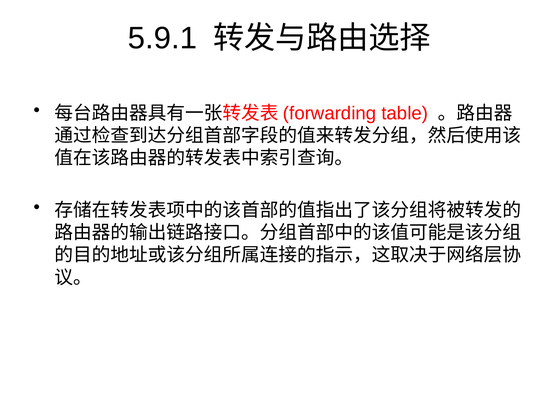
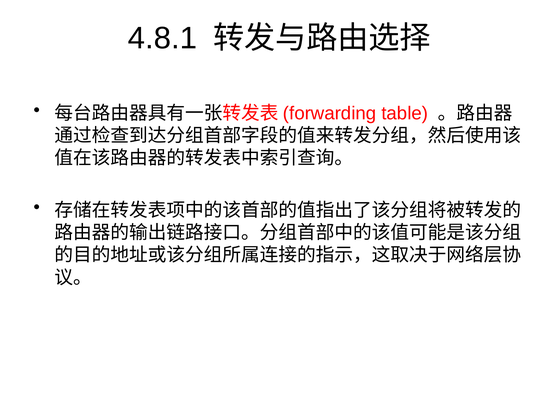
5.9.1: 5.9.1 -> 4.8.1
